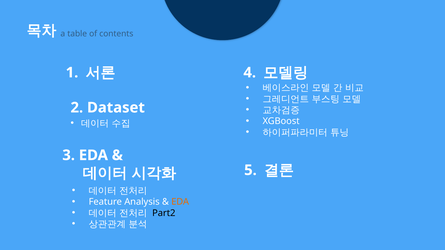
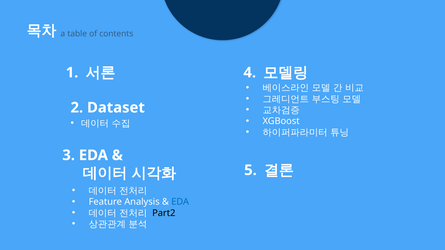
EDA at (180, 202) colour: orange -> blue
